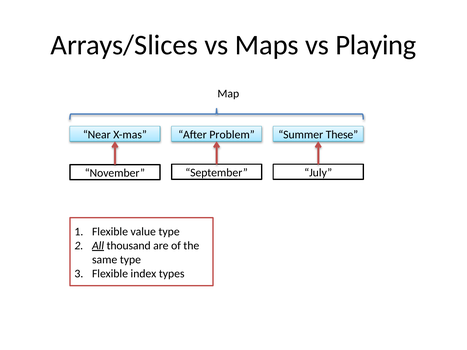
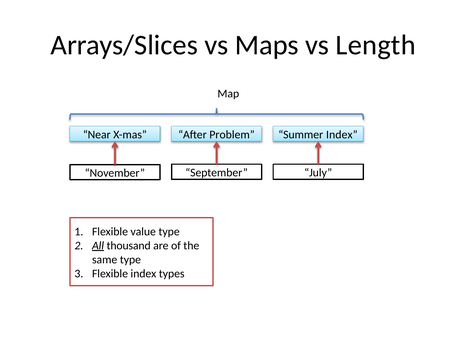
Playing: Playing -> Length
Summer These: These -> Index
